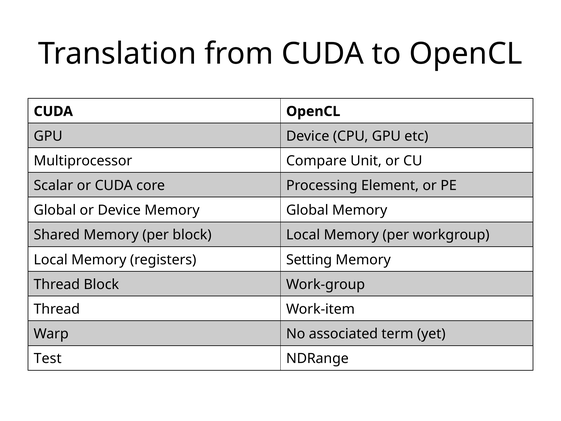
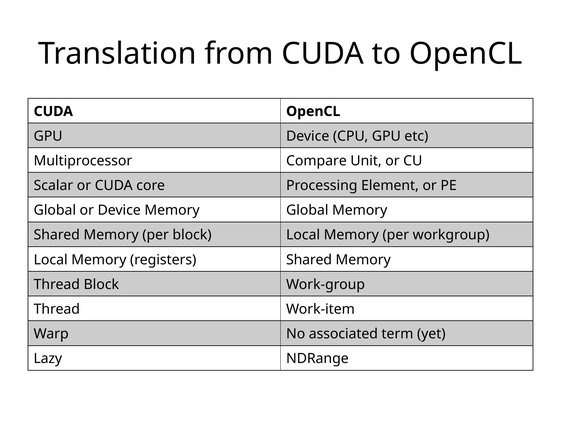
registers Setting: Setting -> Shared
Test: Test -> Lazy
